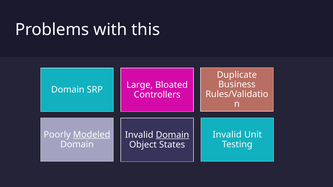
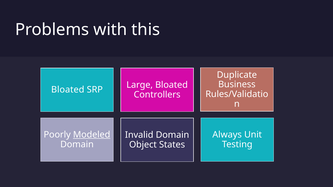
Domain at (68, 90): Domain -> Bloated
Invalid at (227, 135): Invalid -> Always
Domain at (172, 135) underline: present -> none
